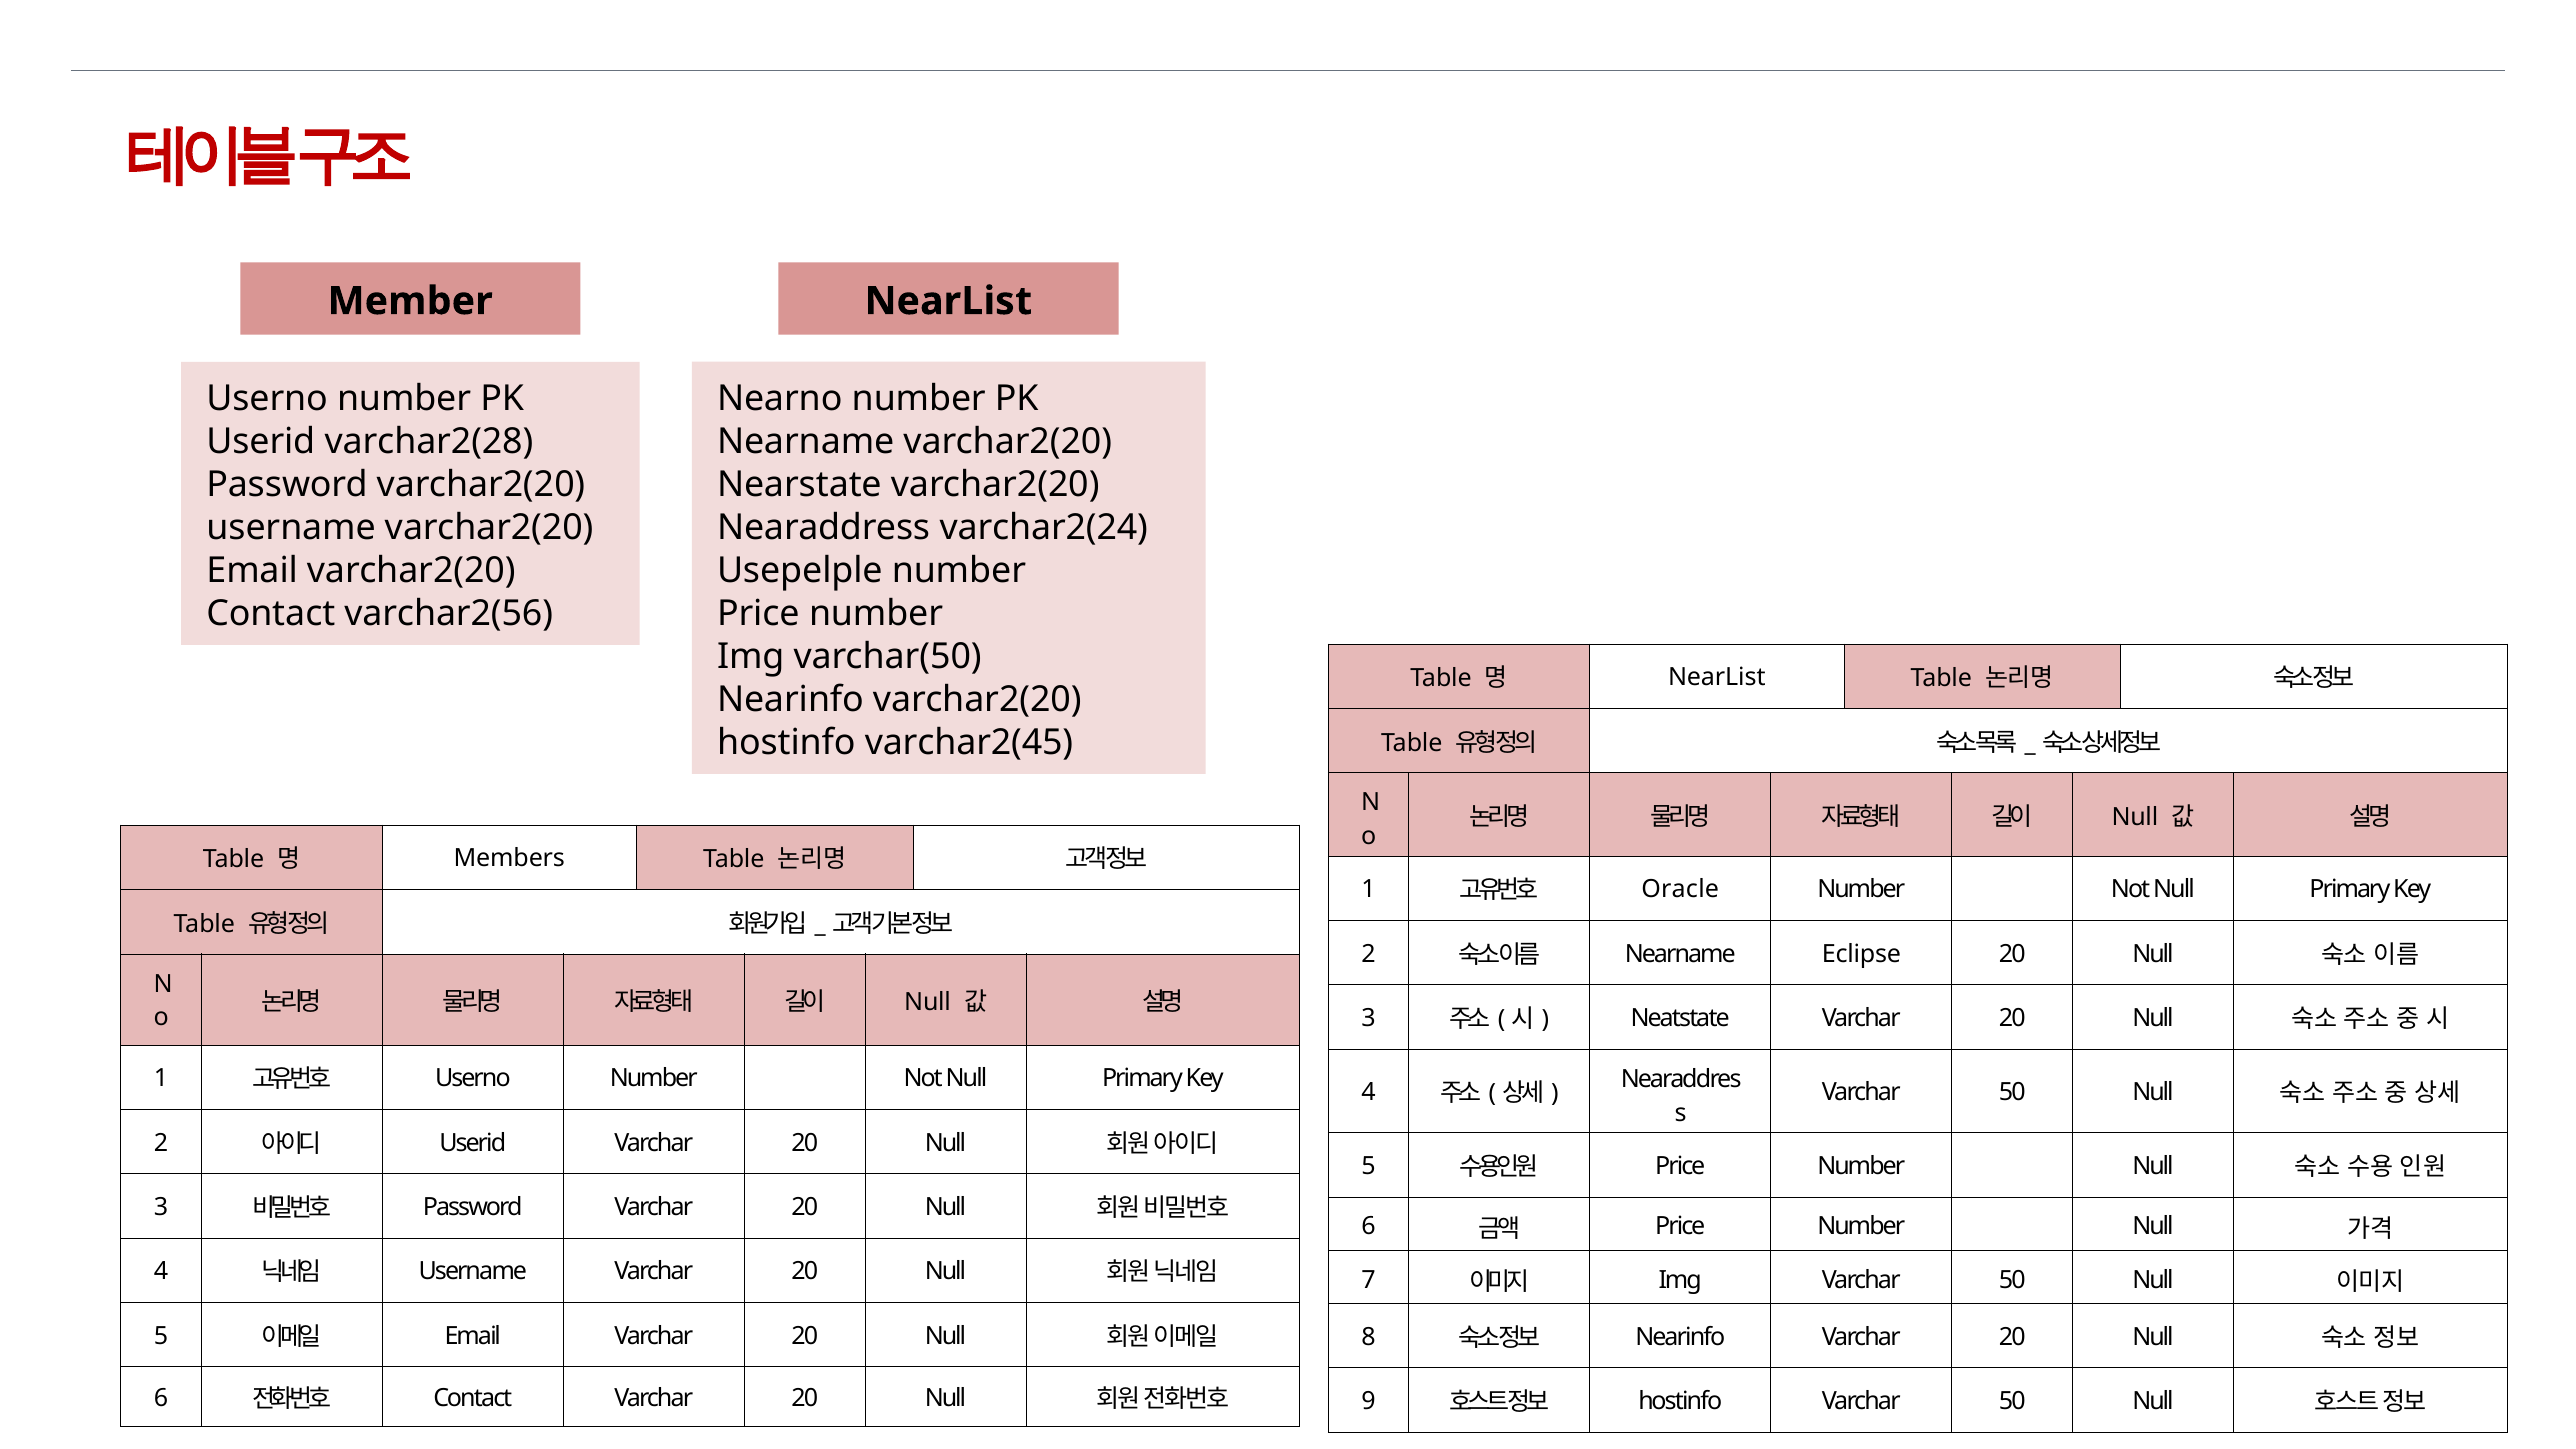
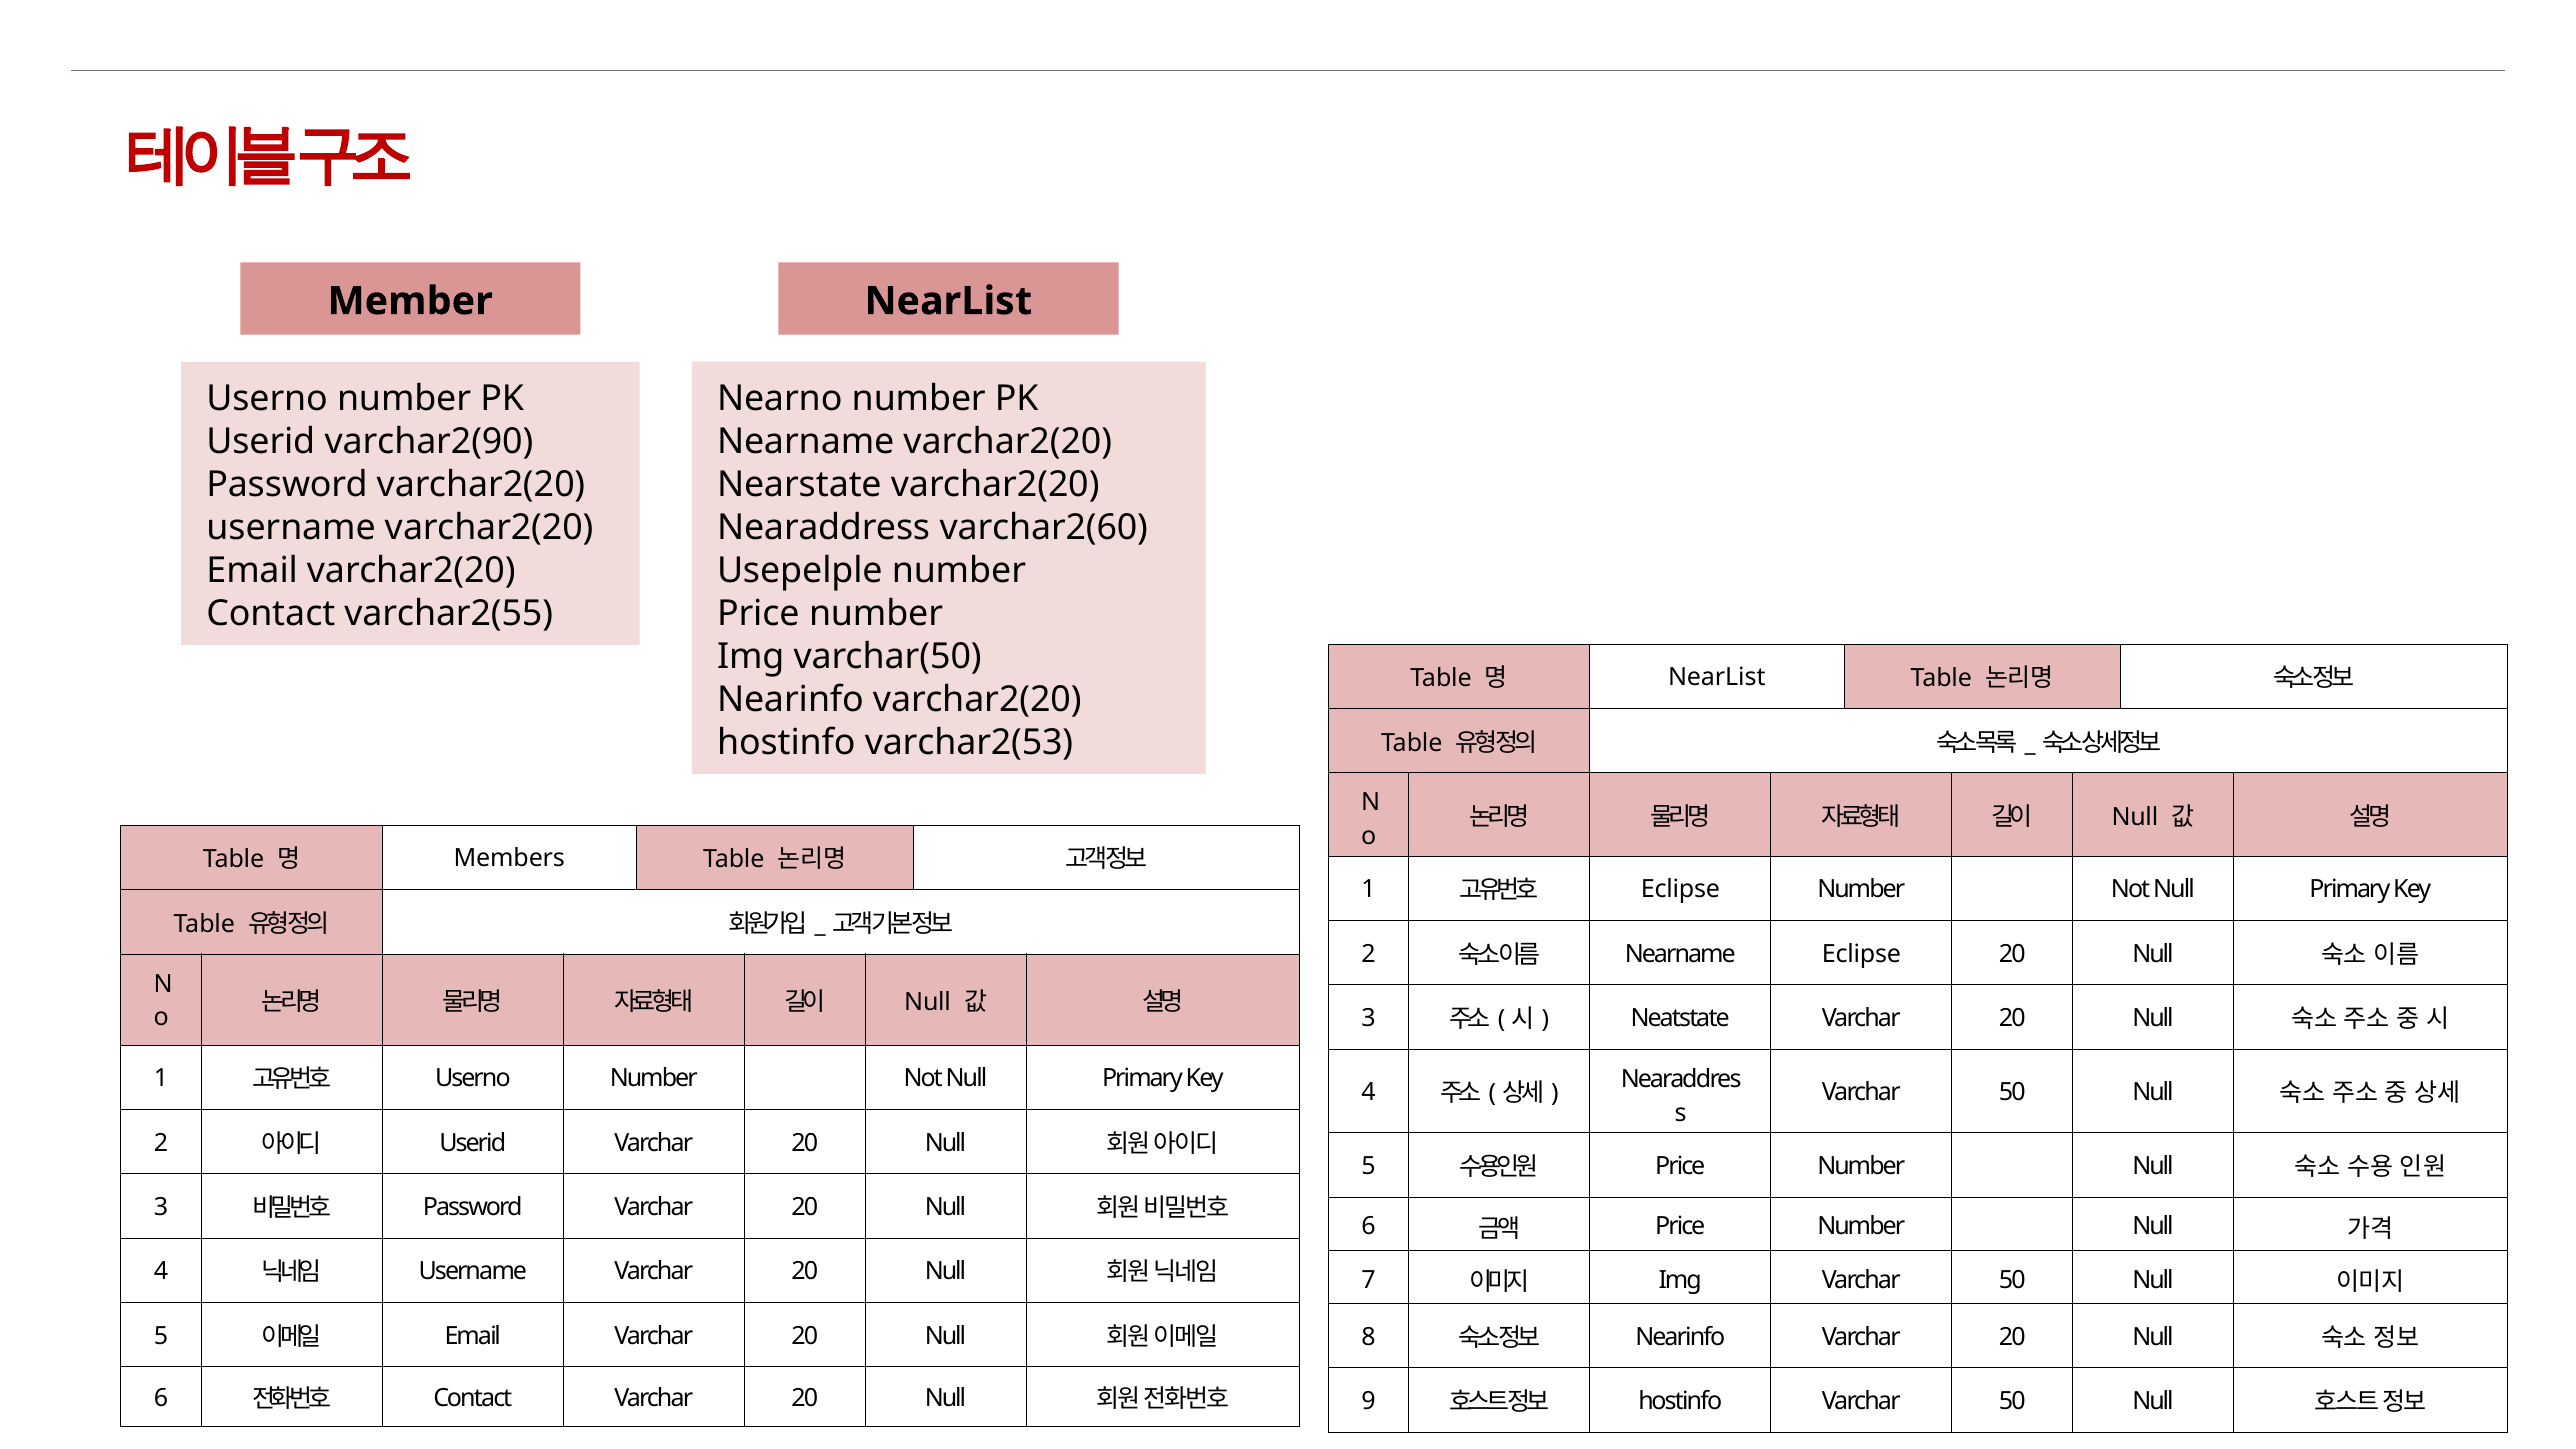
varchar2(28: varchar2(28 -> varchar2(90
varchar2(24: varchar2(24 -> varchar2(60
varchar2(56: varchar2(56 -> varchar2(55
varchar2(45: varchar2(45 -> varchar2(53
Oracle at (1680, 890): Oracle -> Eclipse
